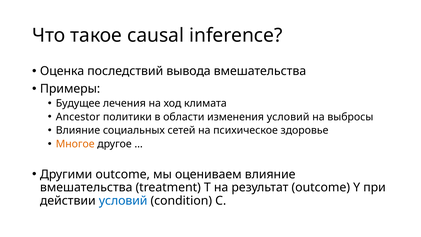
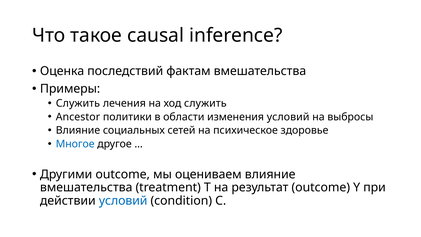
вывода: вывода -> фактам
Будущее at (78, 103): Будущее -> Служить
ход климата: климата -> служить
Многое colour: orange -> blue
